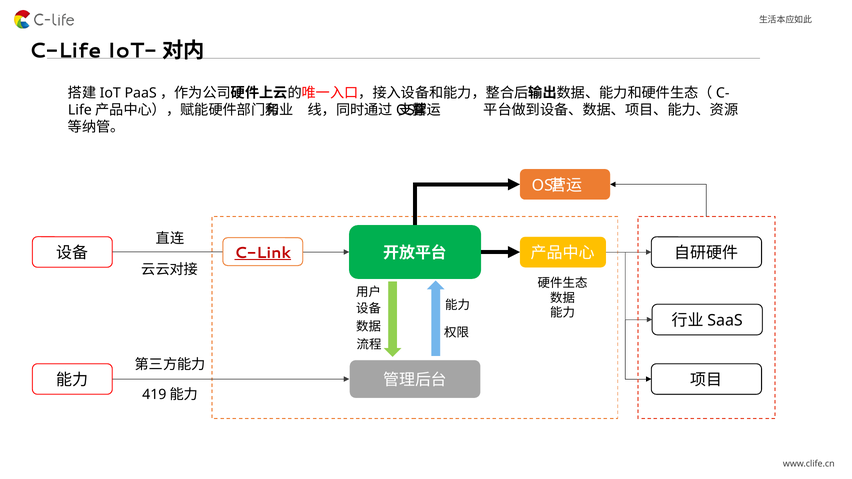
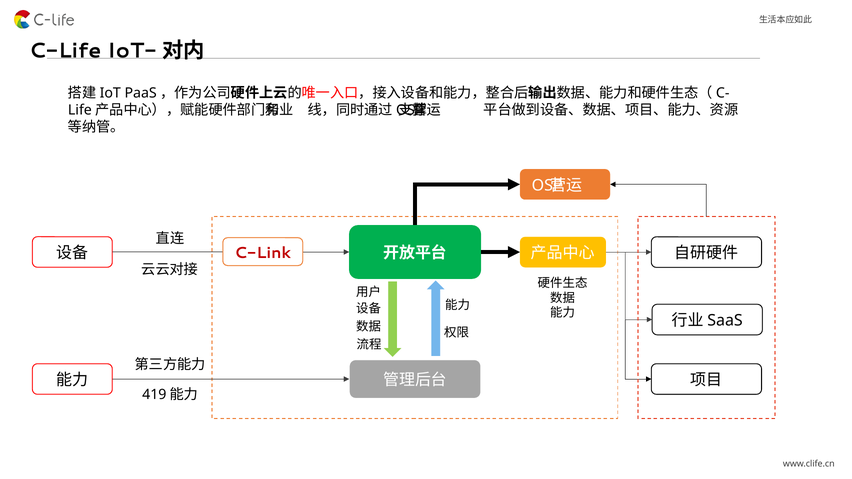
C-Link underline: present -> none
